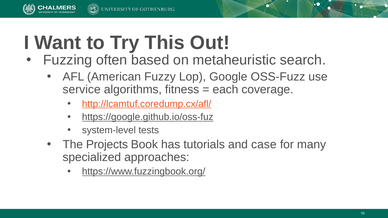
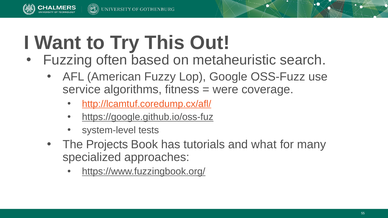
each: each -> were
case: case -> what
